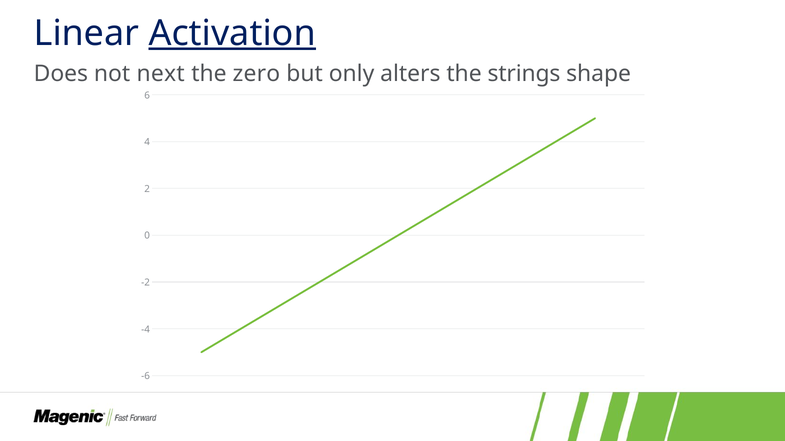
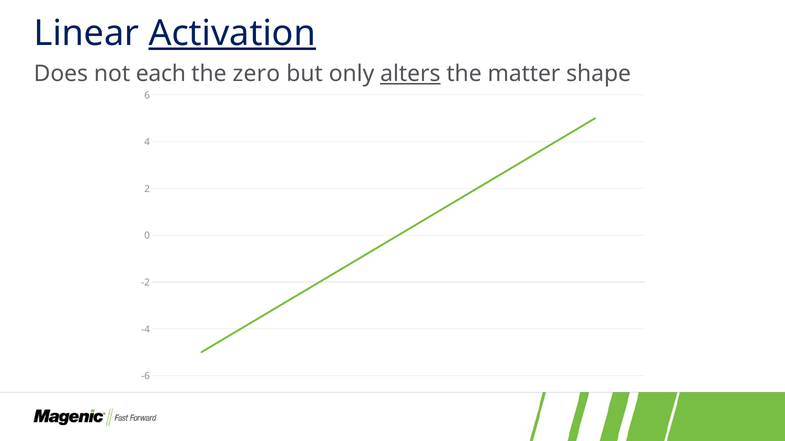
next: next -> each
alters underline: none -> present
strings: strings -> matter
